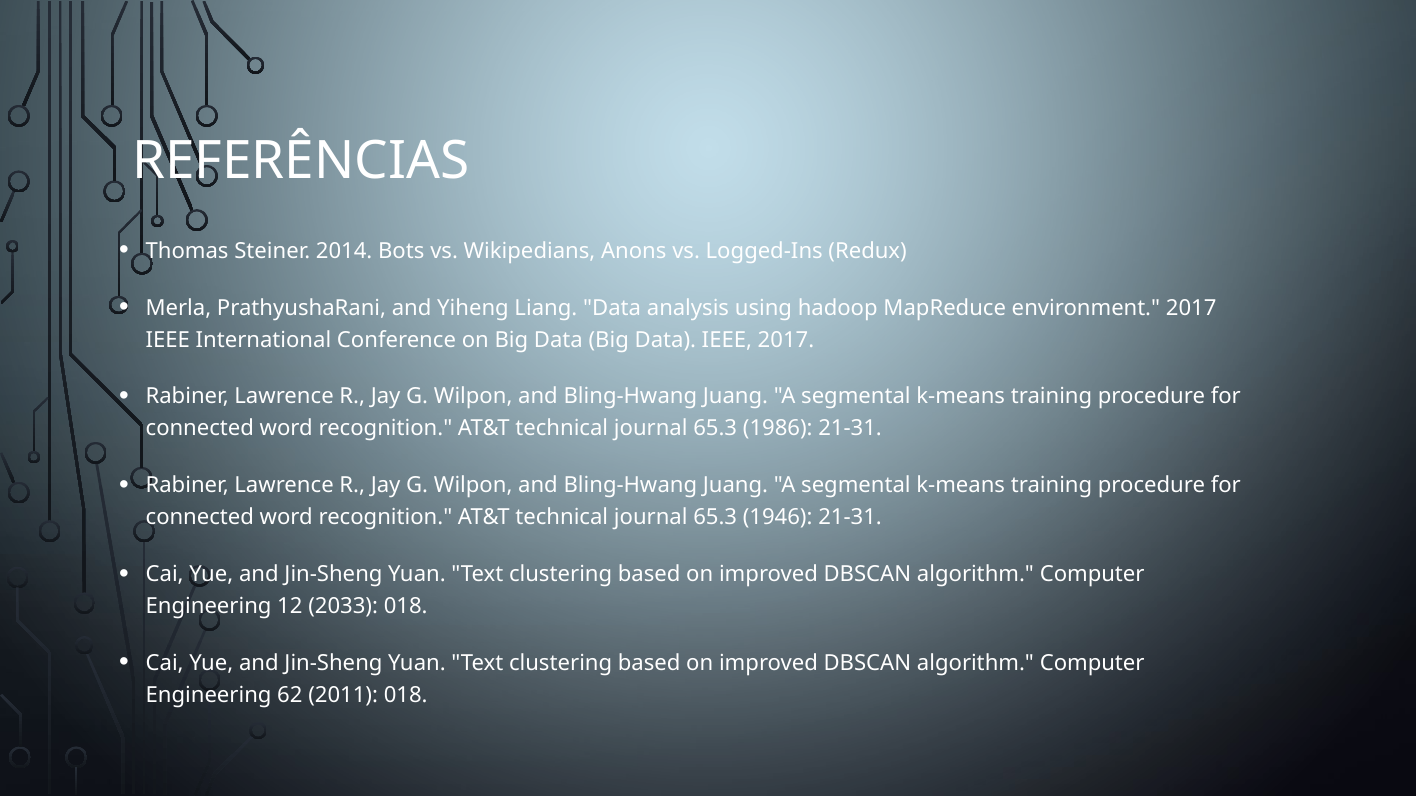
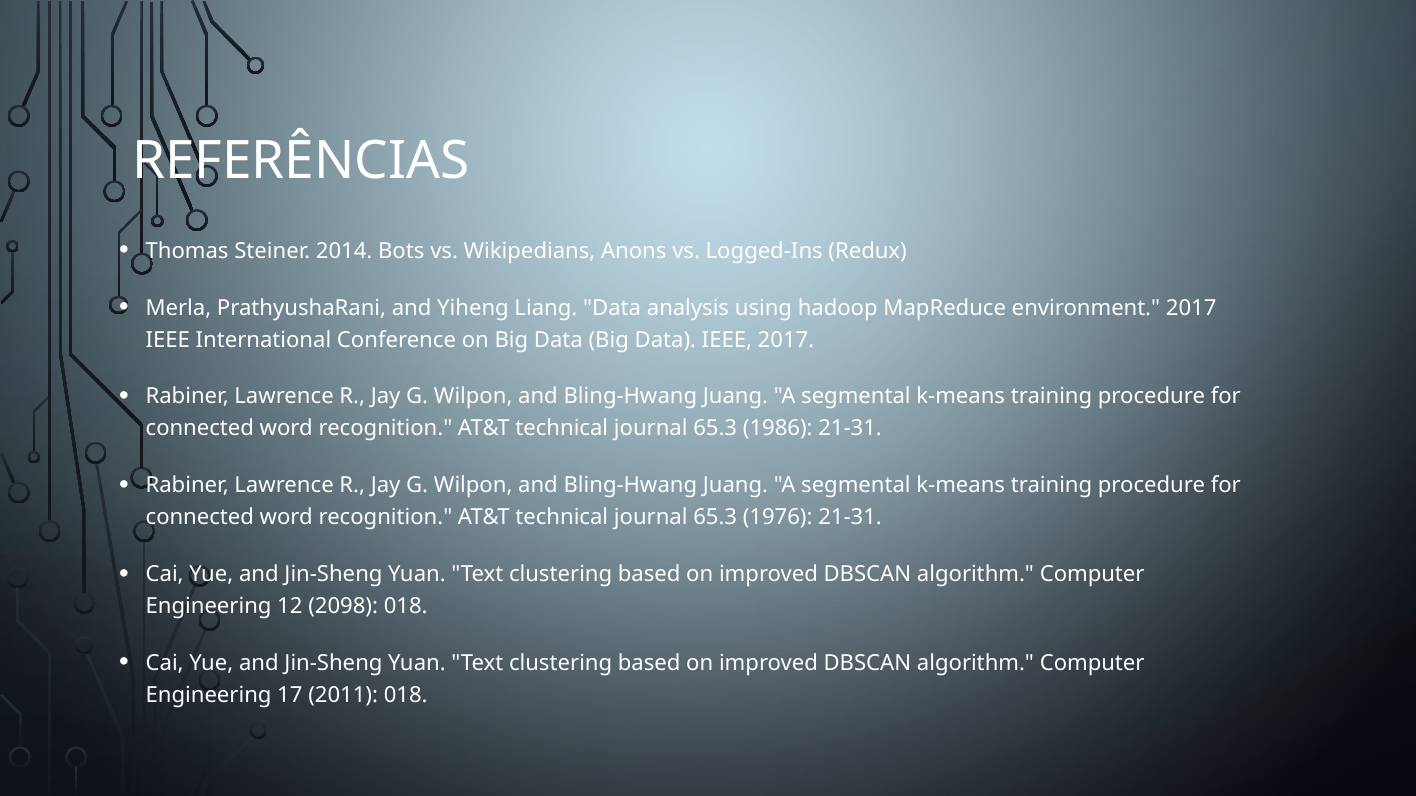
1946: 1946 -> 1976
2033: 2033 -> 2098
62: 62 -> 17
